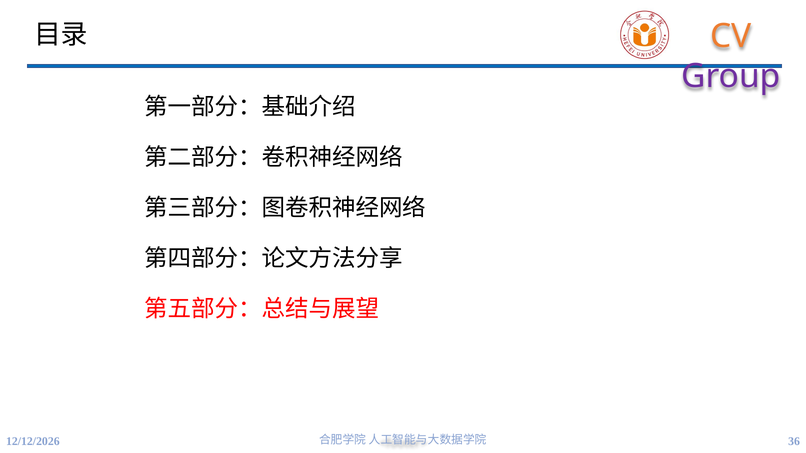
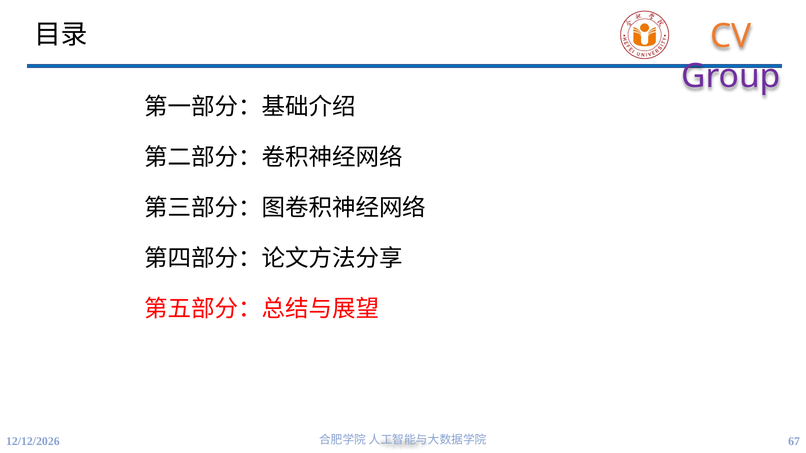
36: 36 -> 67
